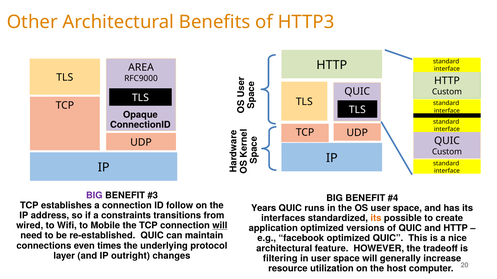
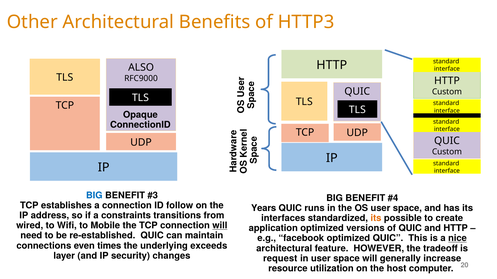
AREA: AREA -> ALSO
BIG at (94, 196) colour: purple -> blue
nice underline: none -> present
protocol: protocol -> exceeds
outright: outright -> security
filtering: filtering -> request
